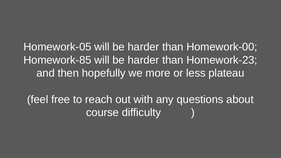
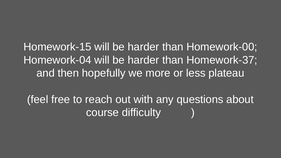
Homework-05: Homework-05 -> Homework-15
Homework-85: Homework-85 -> Homework-04
Homework-23: Homework-23 -> Homework-37
